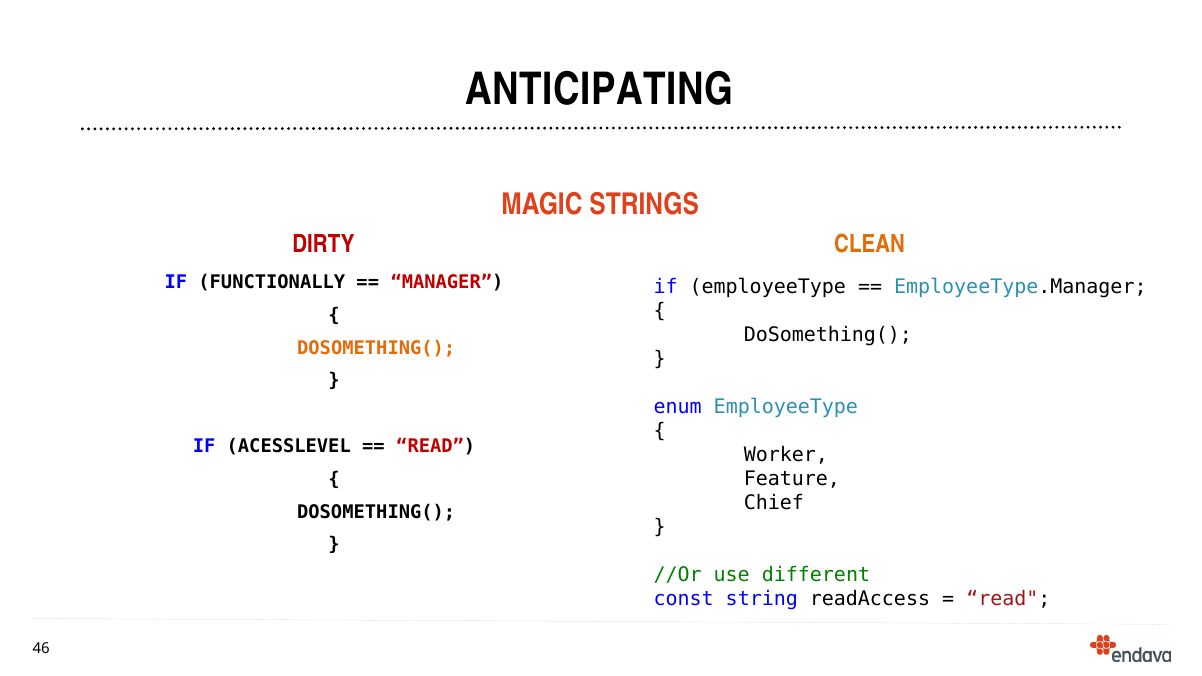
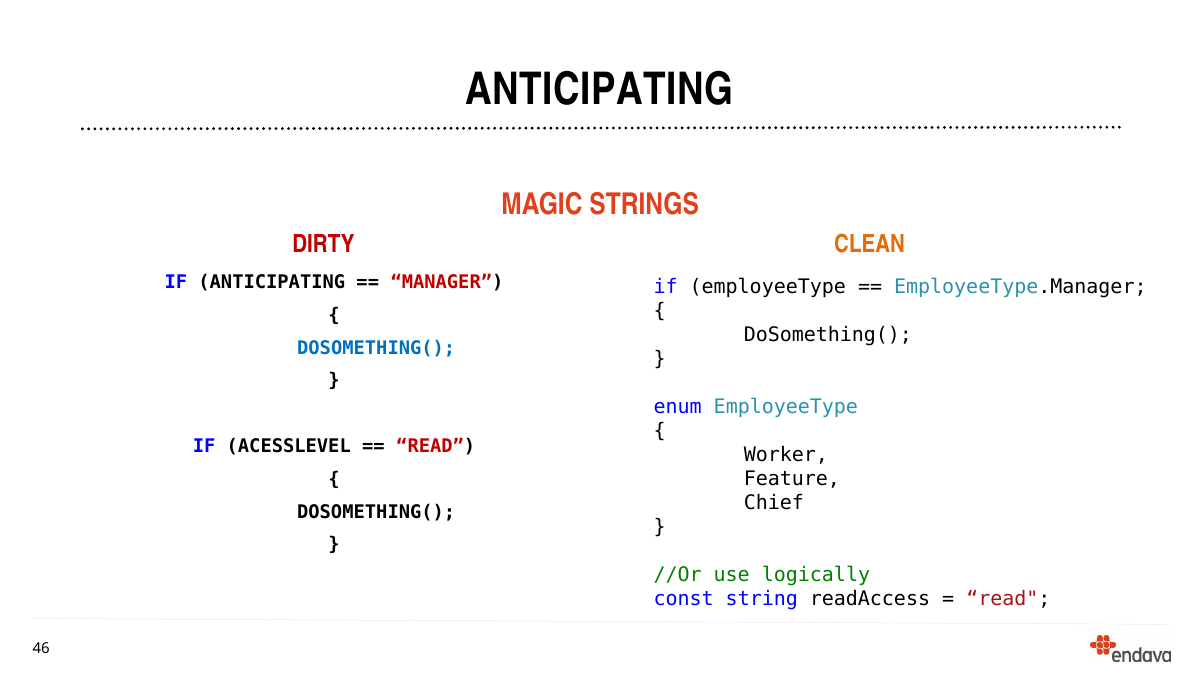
IF FUNCTIONALLY: FUNCTIONALLY -> ANTICIPATING
DOSOMETHING( at (376, 348) colour: orange -> blue
different: different -> logically
